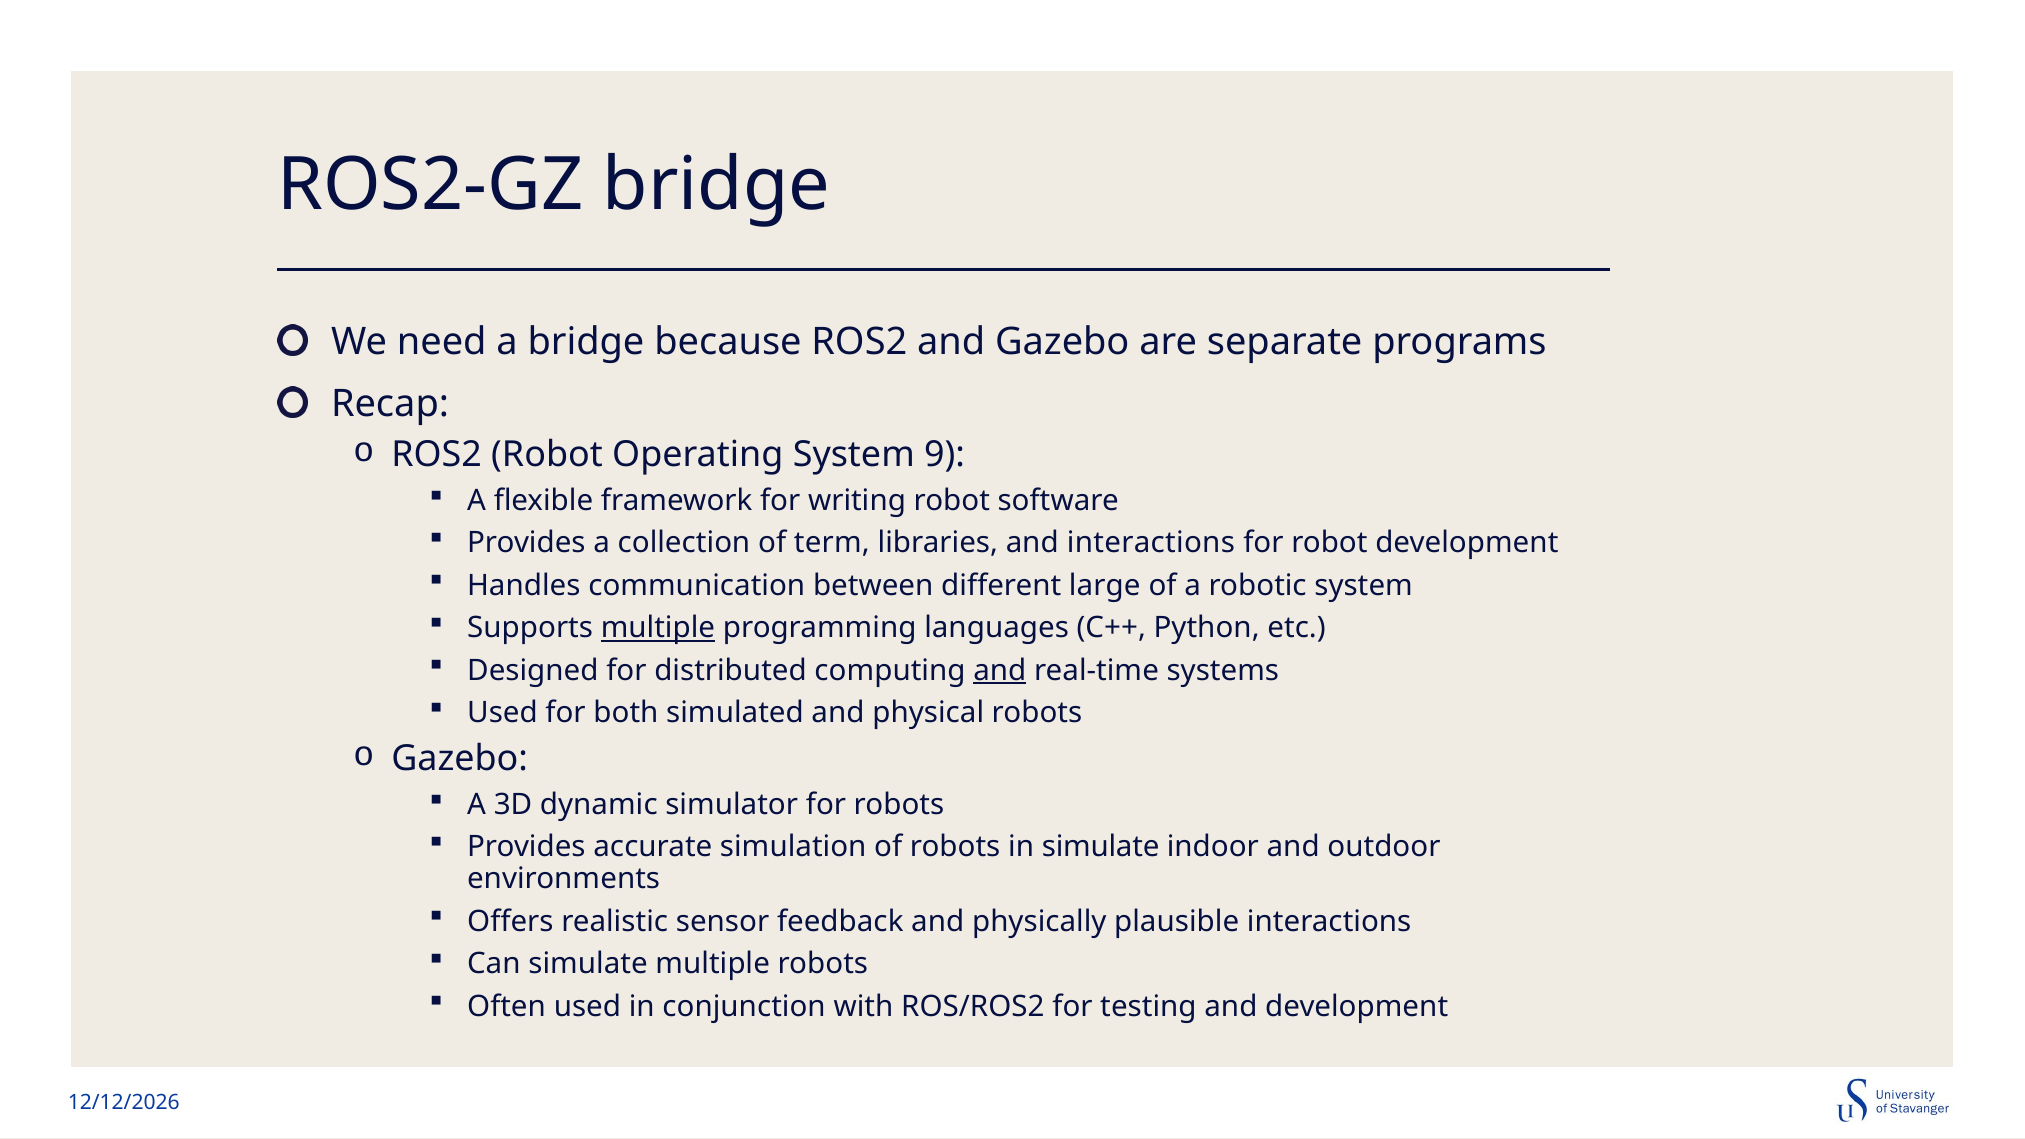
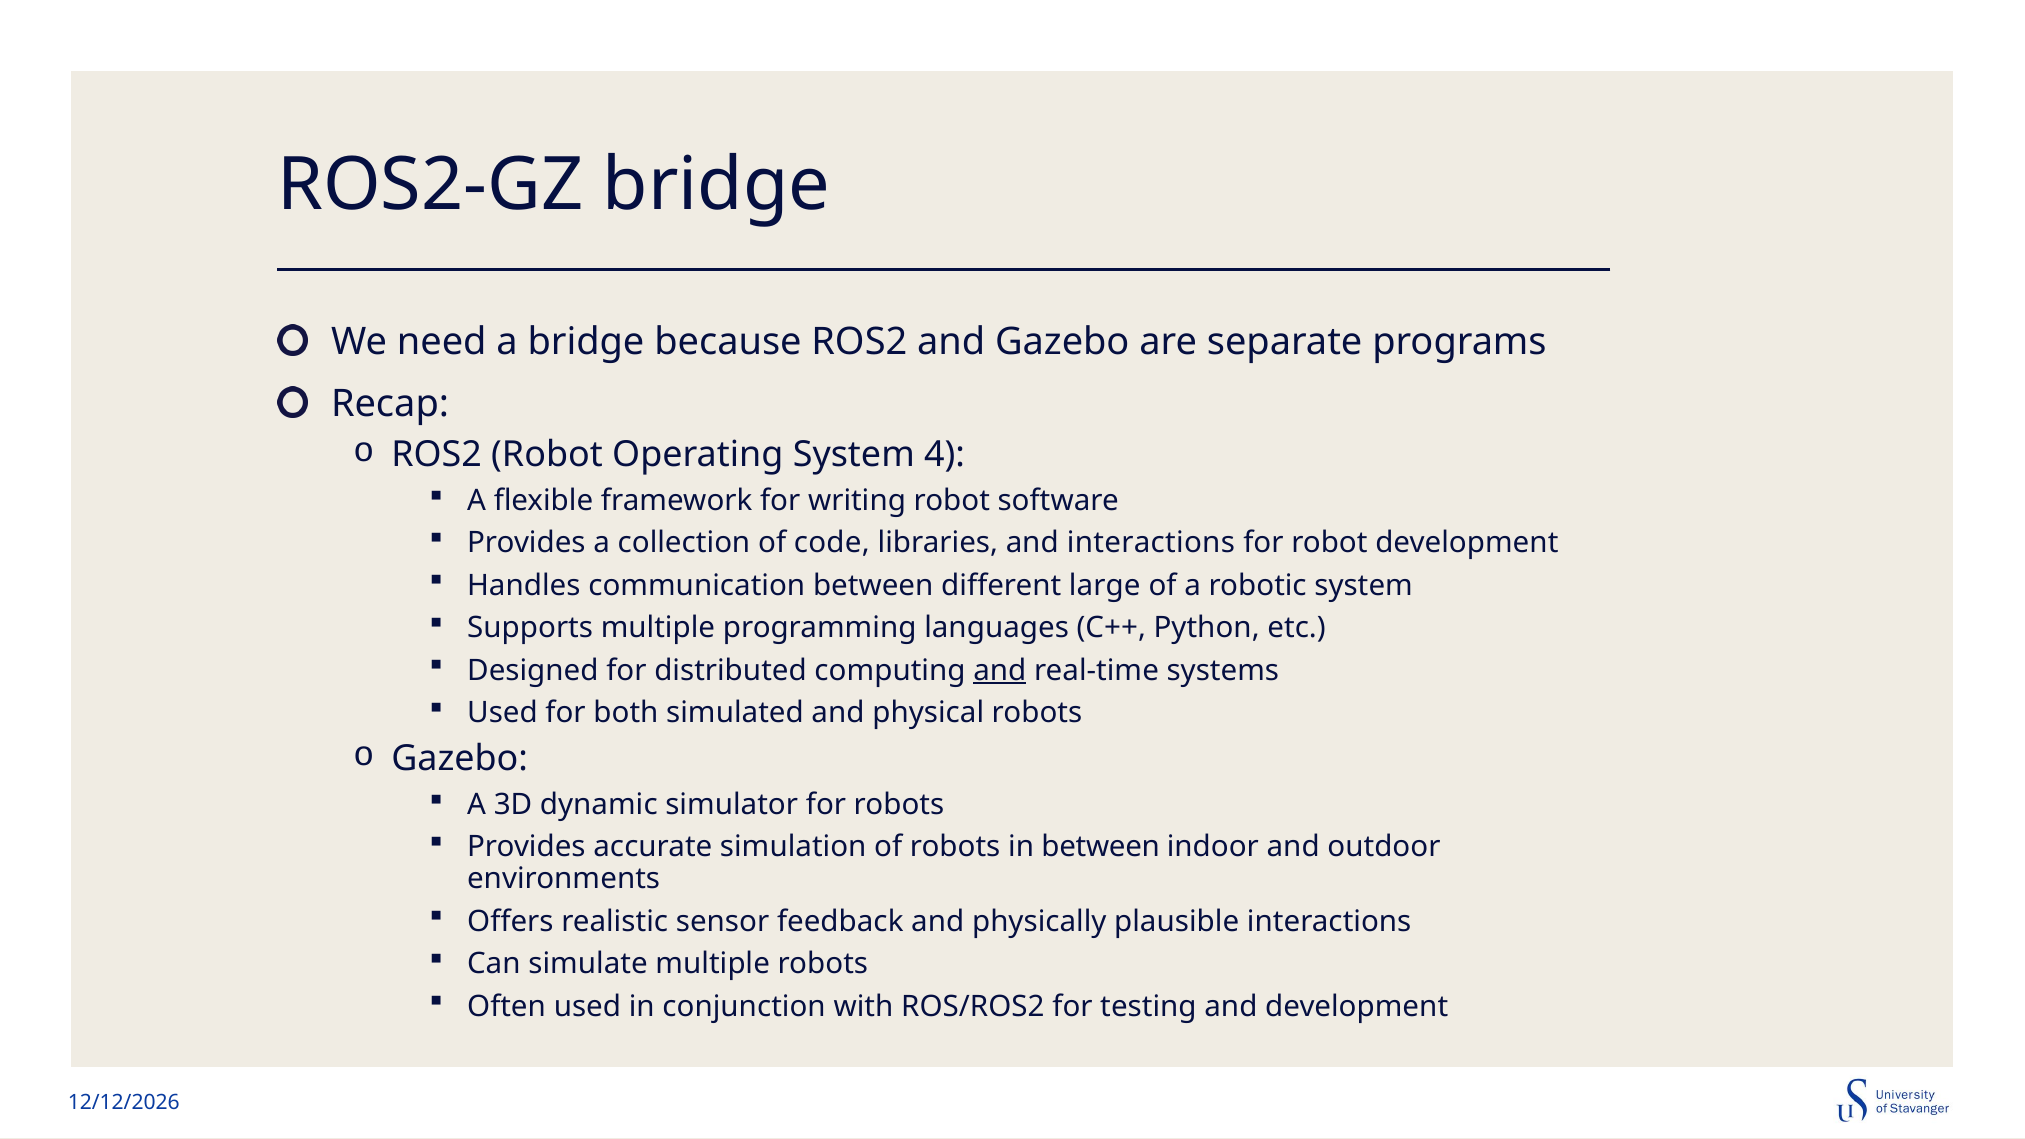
9: 9 -> 4
term: term -> code
multiple at (658, 628) underline: present -> none
in simulate: simulate -> between
